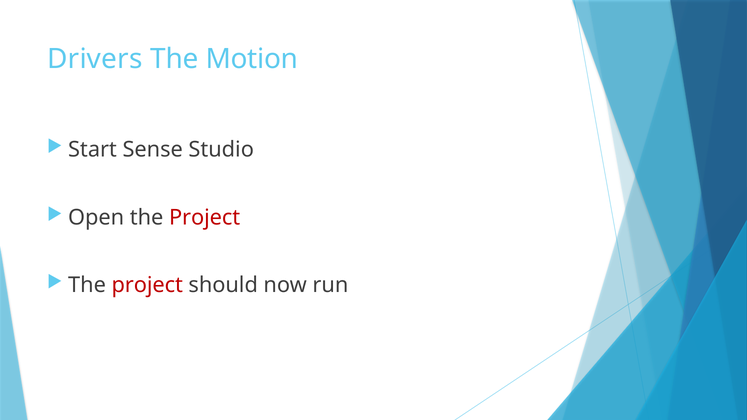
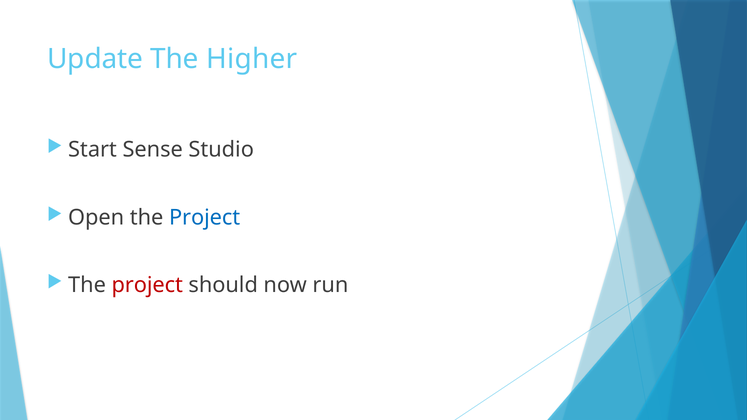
Drivers: Drivers -> Update
Motion: Motion -> Higher
Project at (205, 218) colour: red -> blue
